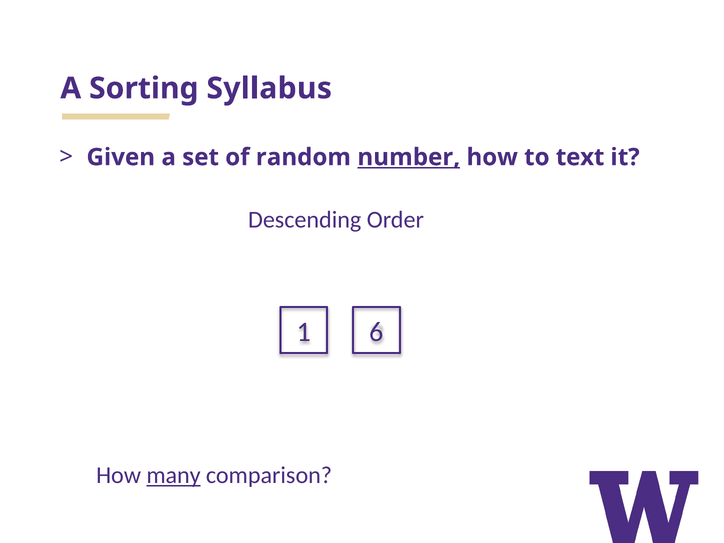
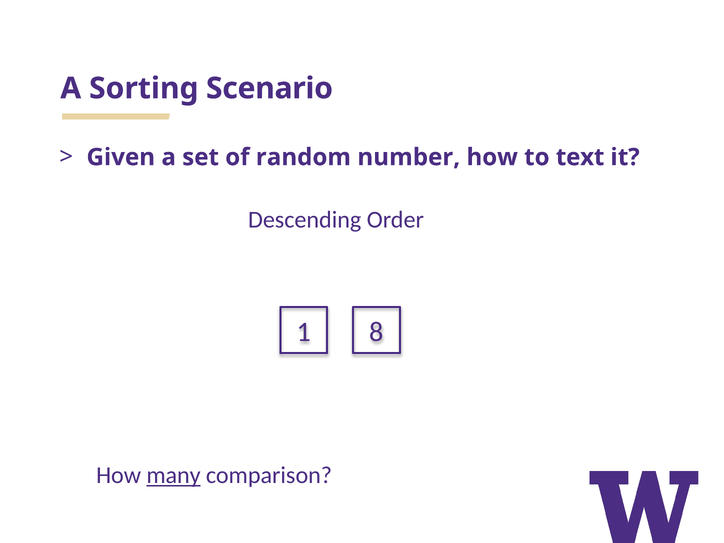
Syllabus: Syllabus -> Scenario
number underline: present -> none
6: 6 -> 8
